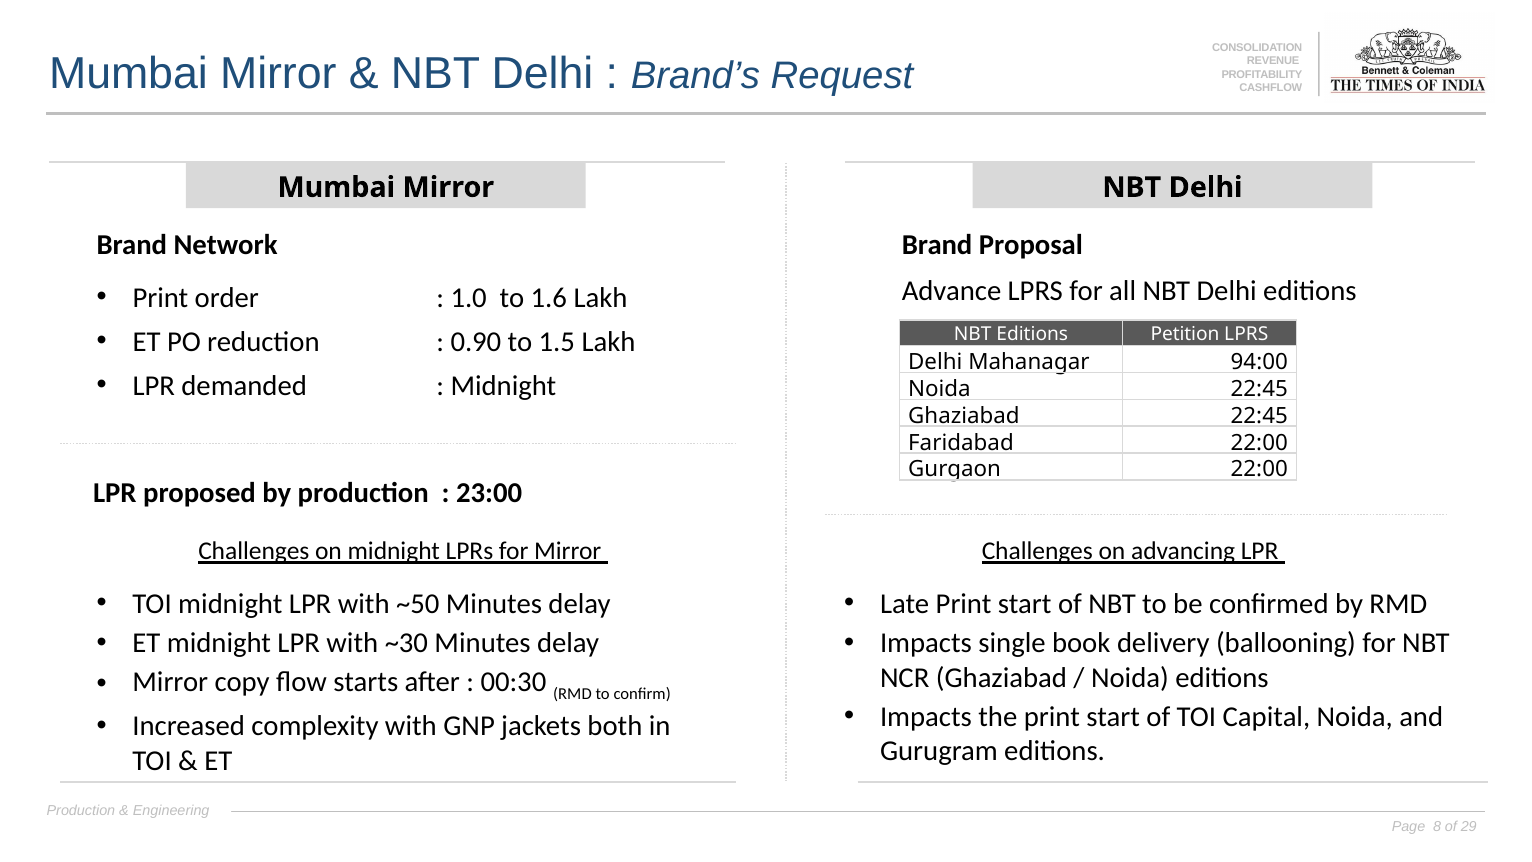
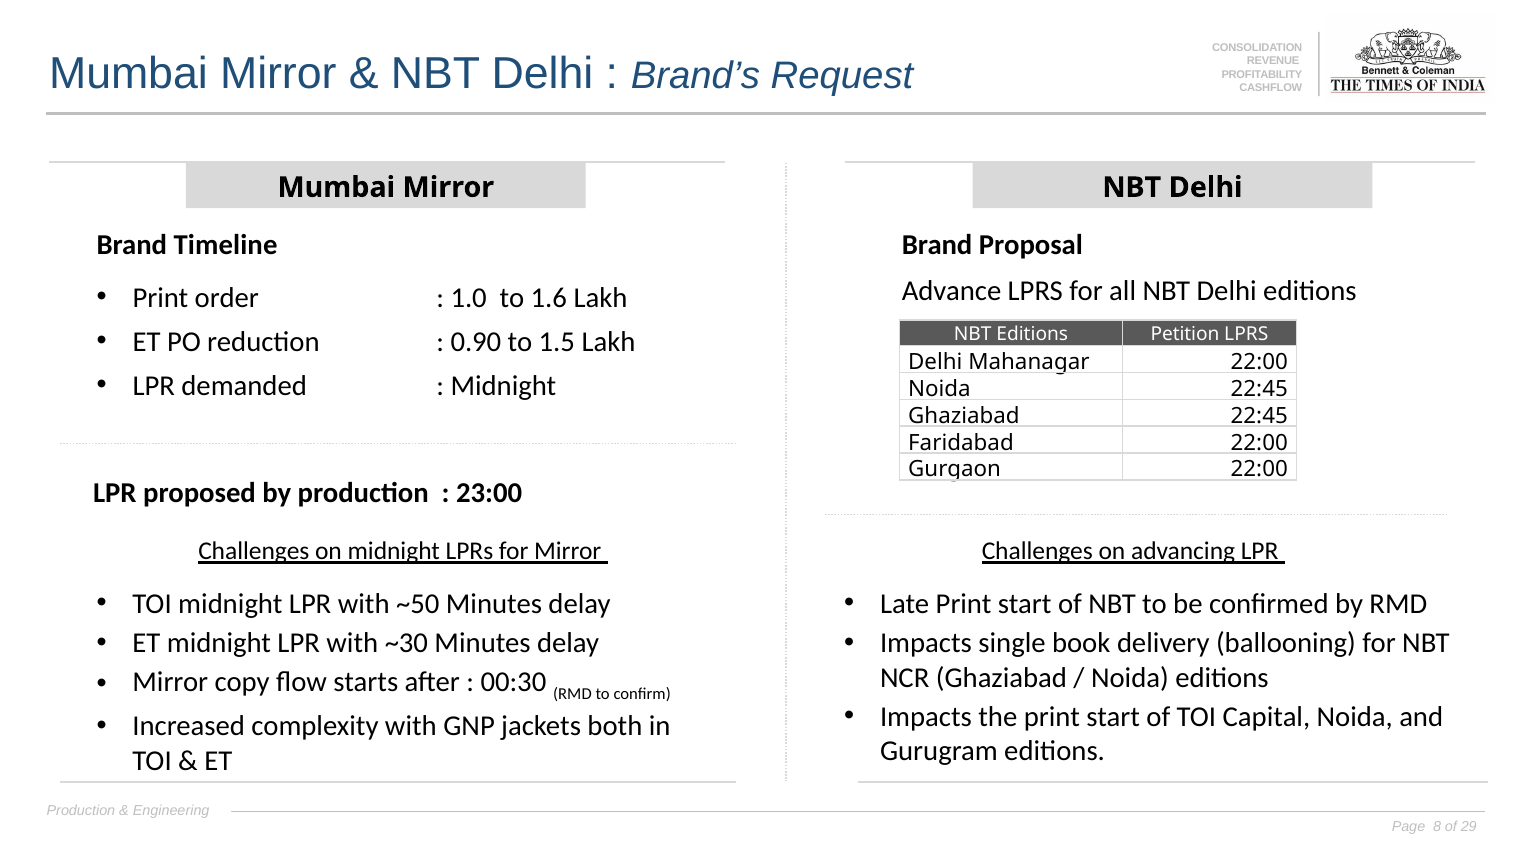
Network: Network -> Timeline
Mahanagar 94:00: 94:00 -> 22:00
